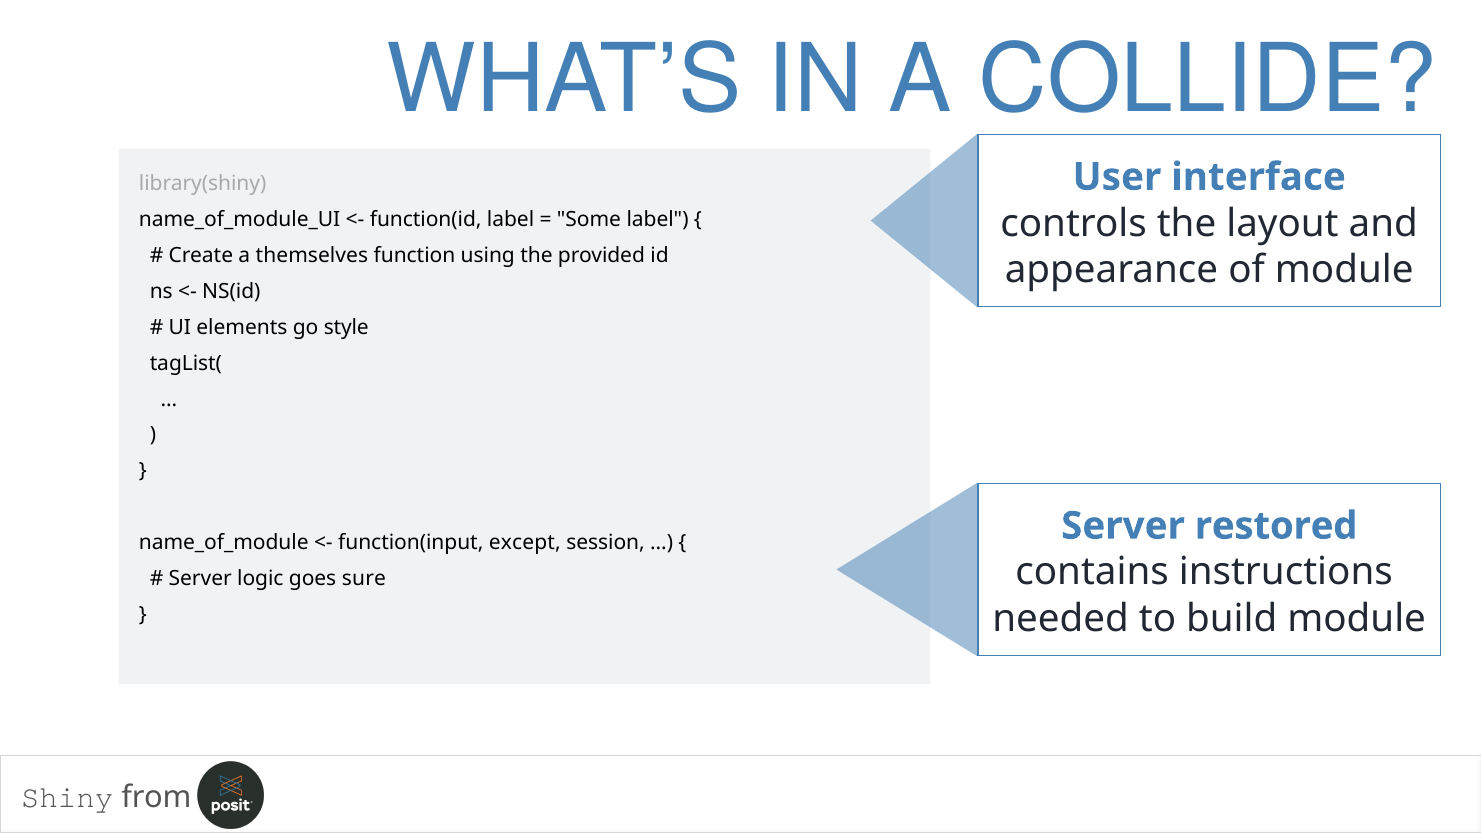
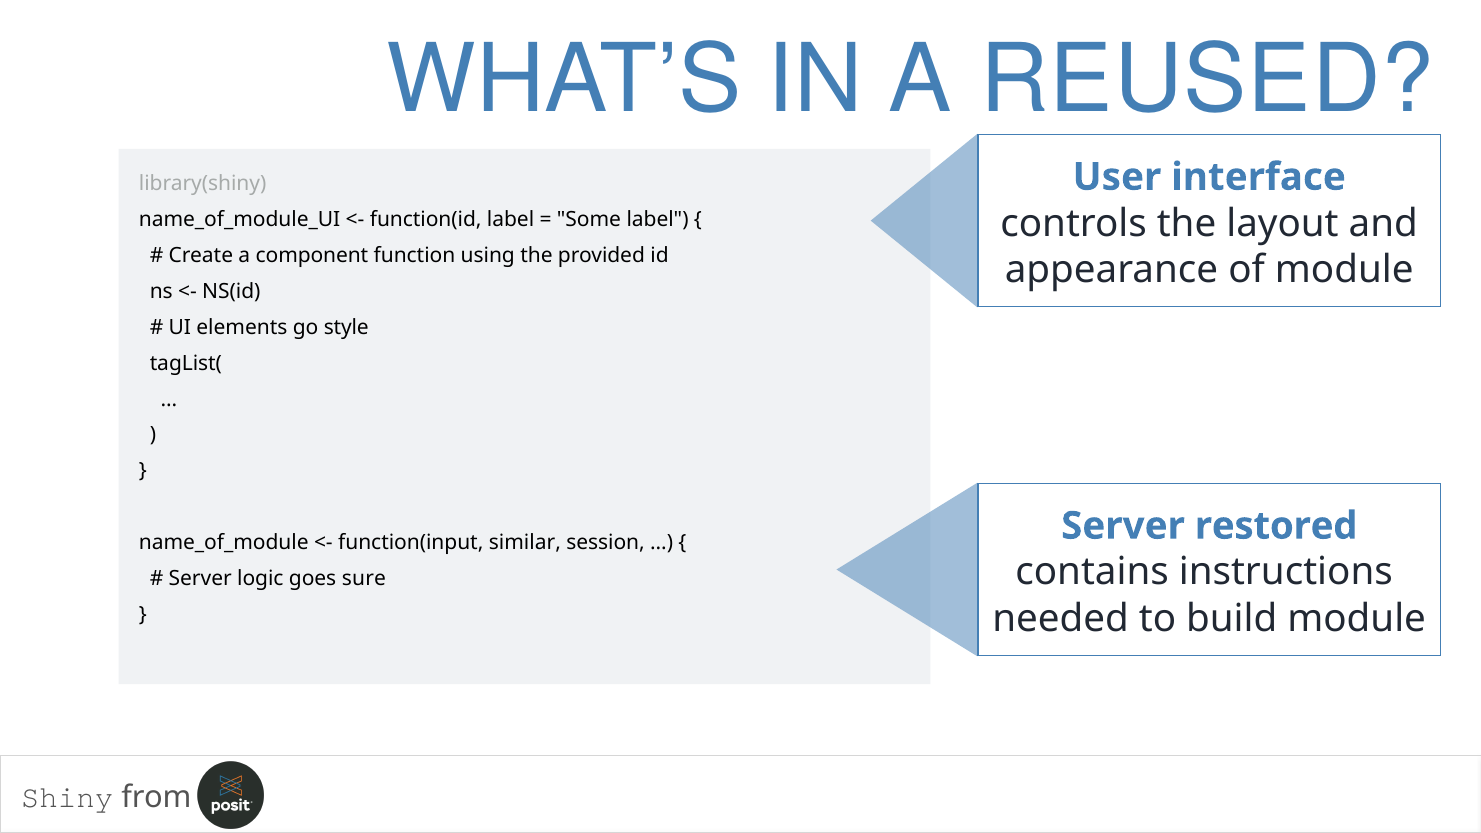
COLLIDE: COLLIDE -> REUSED
themselves: themselves -> component
except: except -> similar
